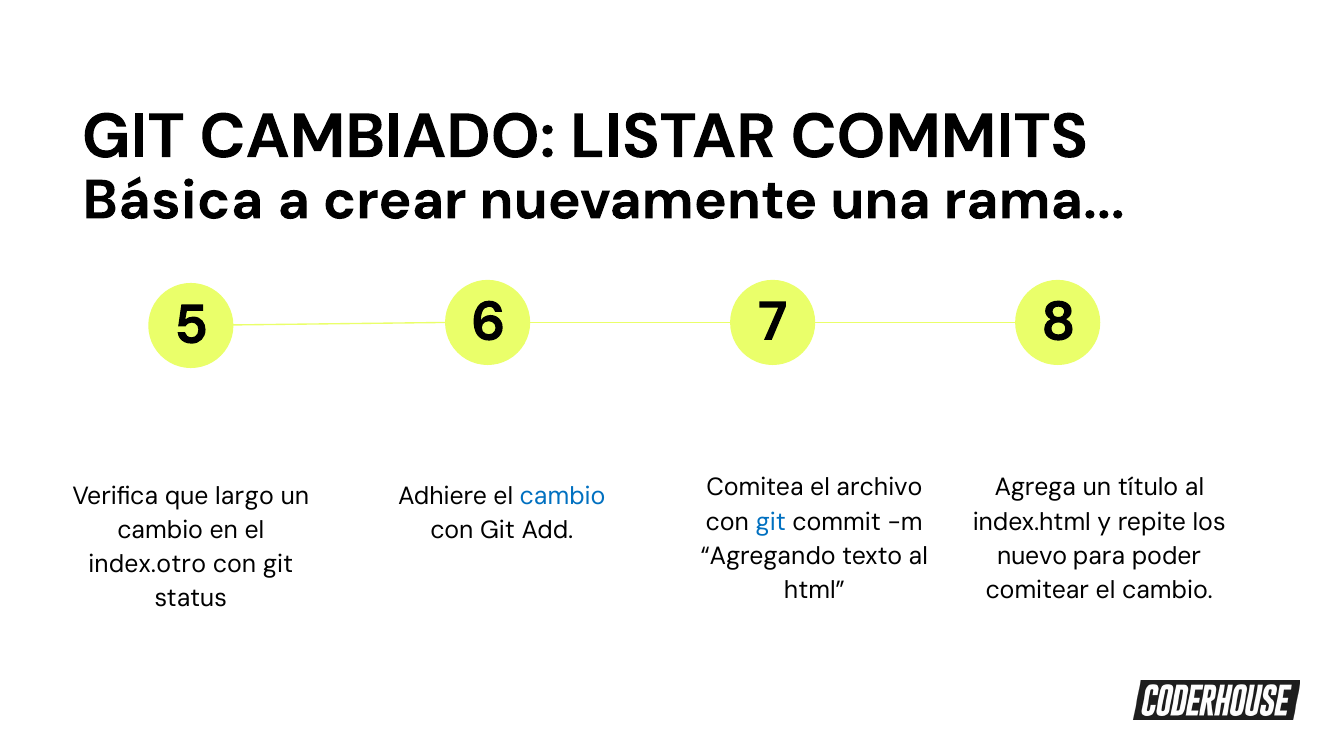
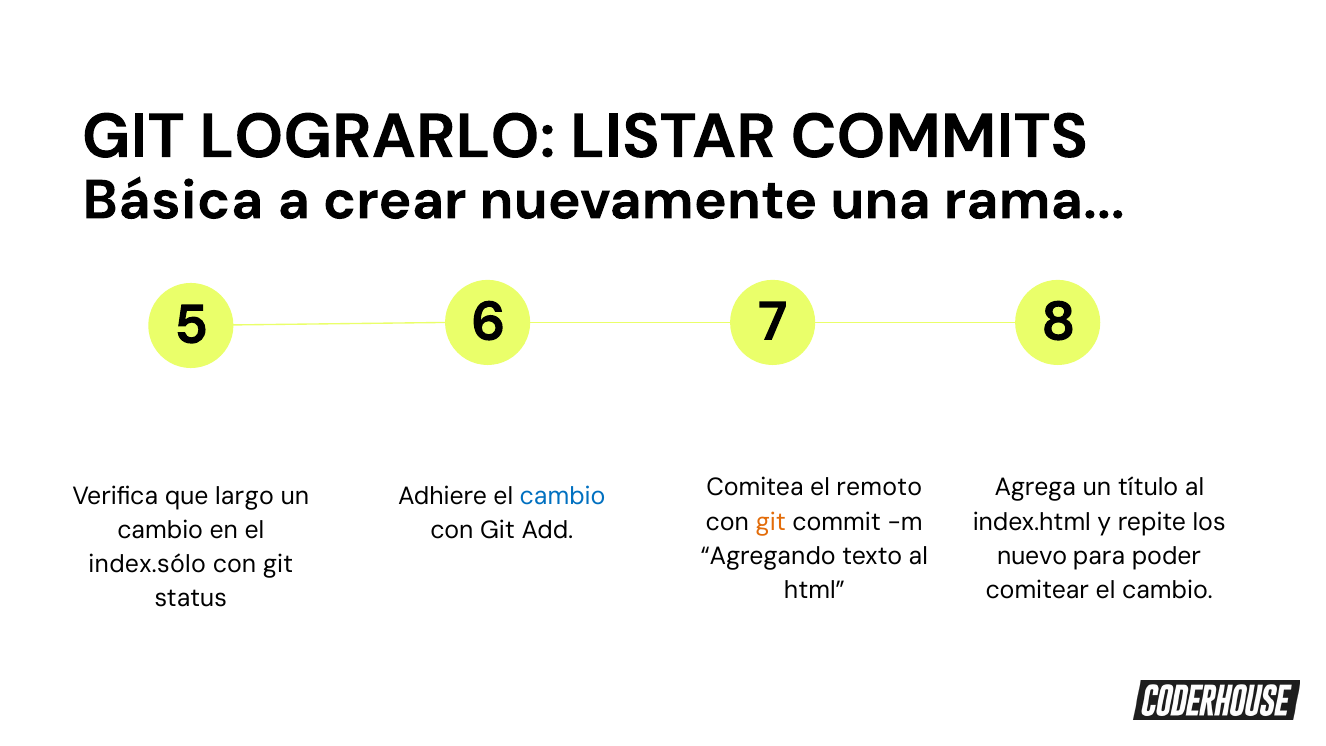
CAMBIADO: CAMBIADO -> LOGRARLO
archivo: archivo -> remoto
git at (771, 522) colour: blue -> orange
index.otro: index.otro -> index.sólo
